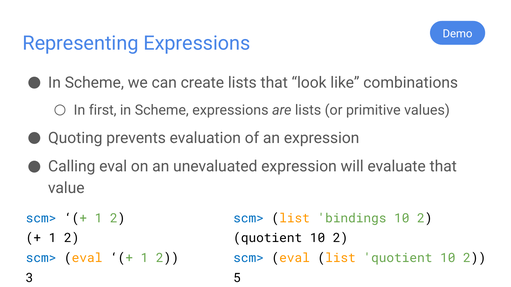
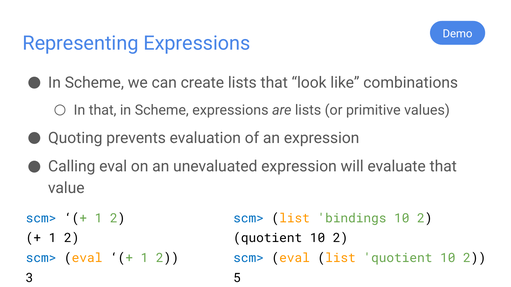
In first: first -> that
